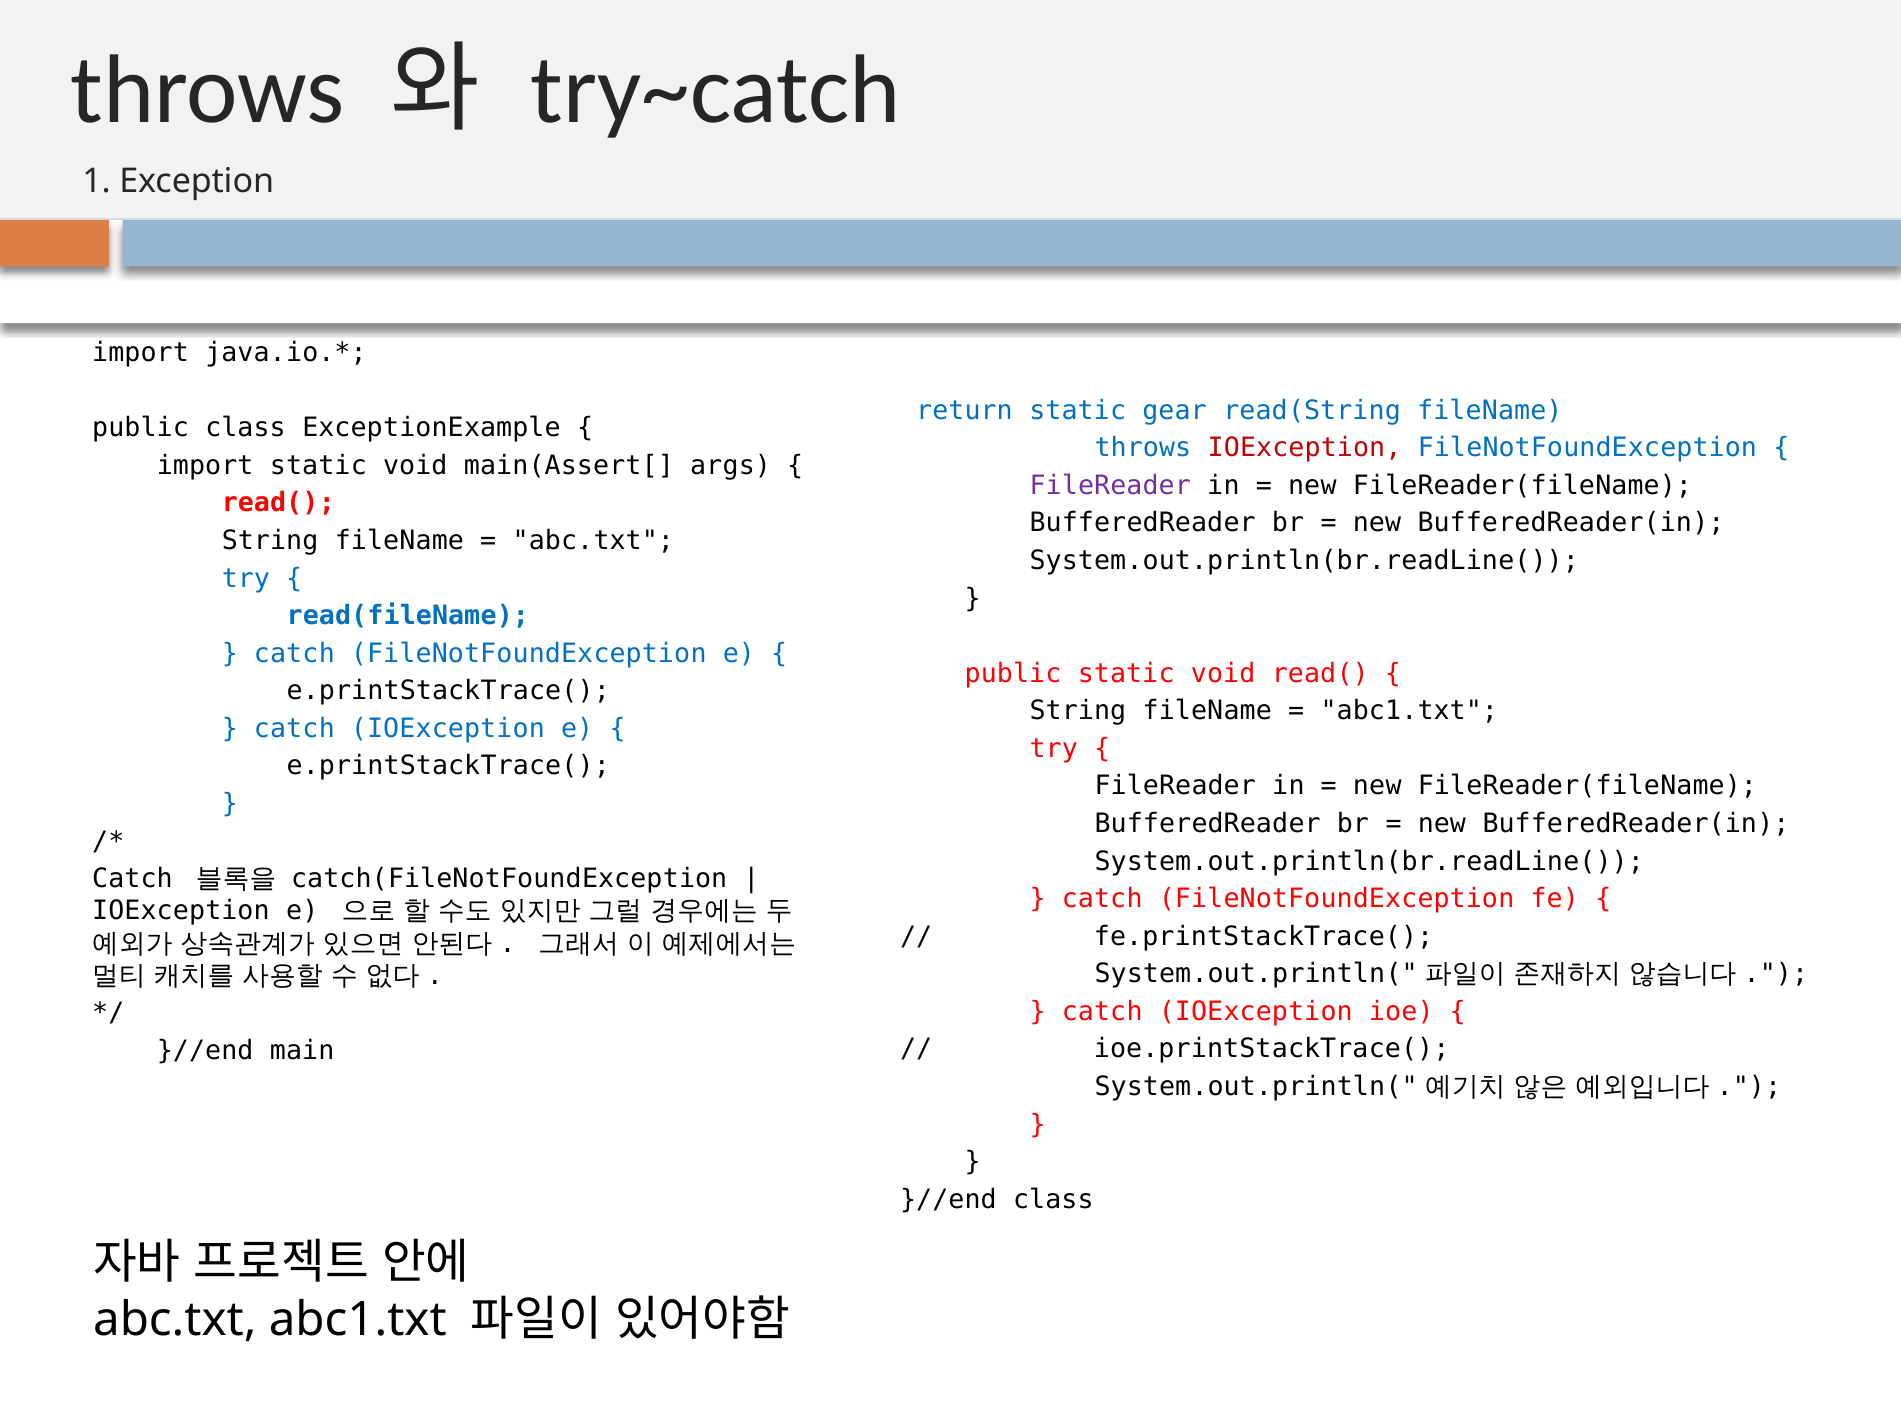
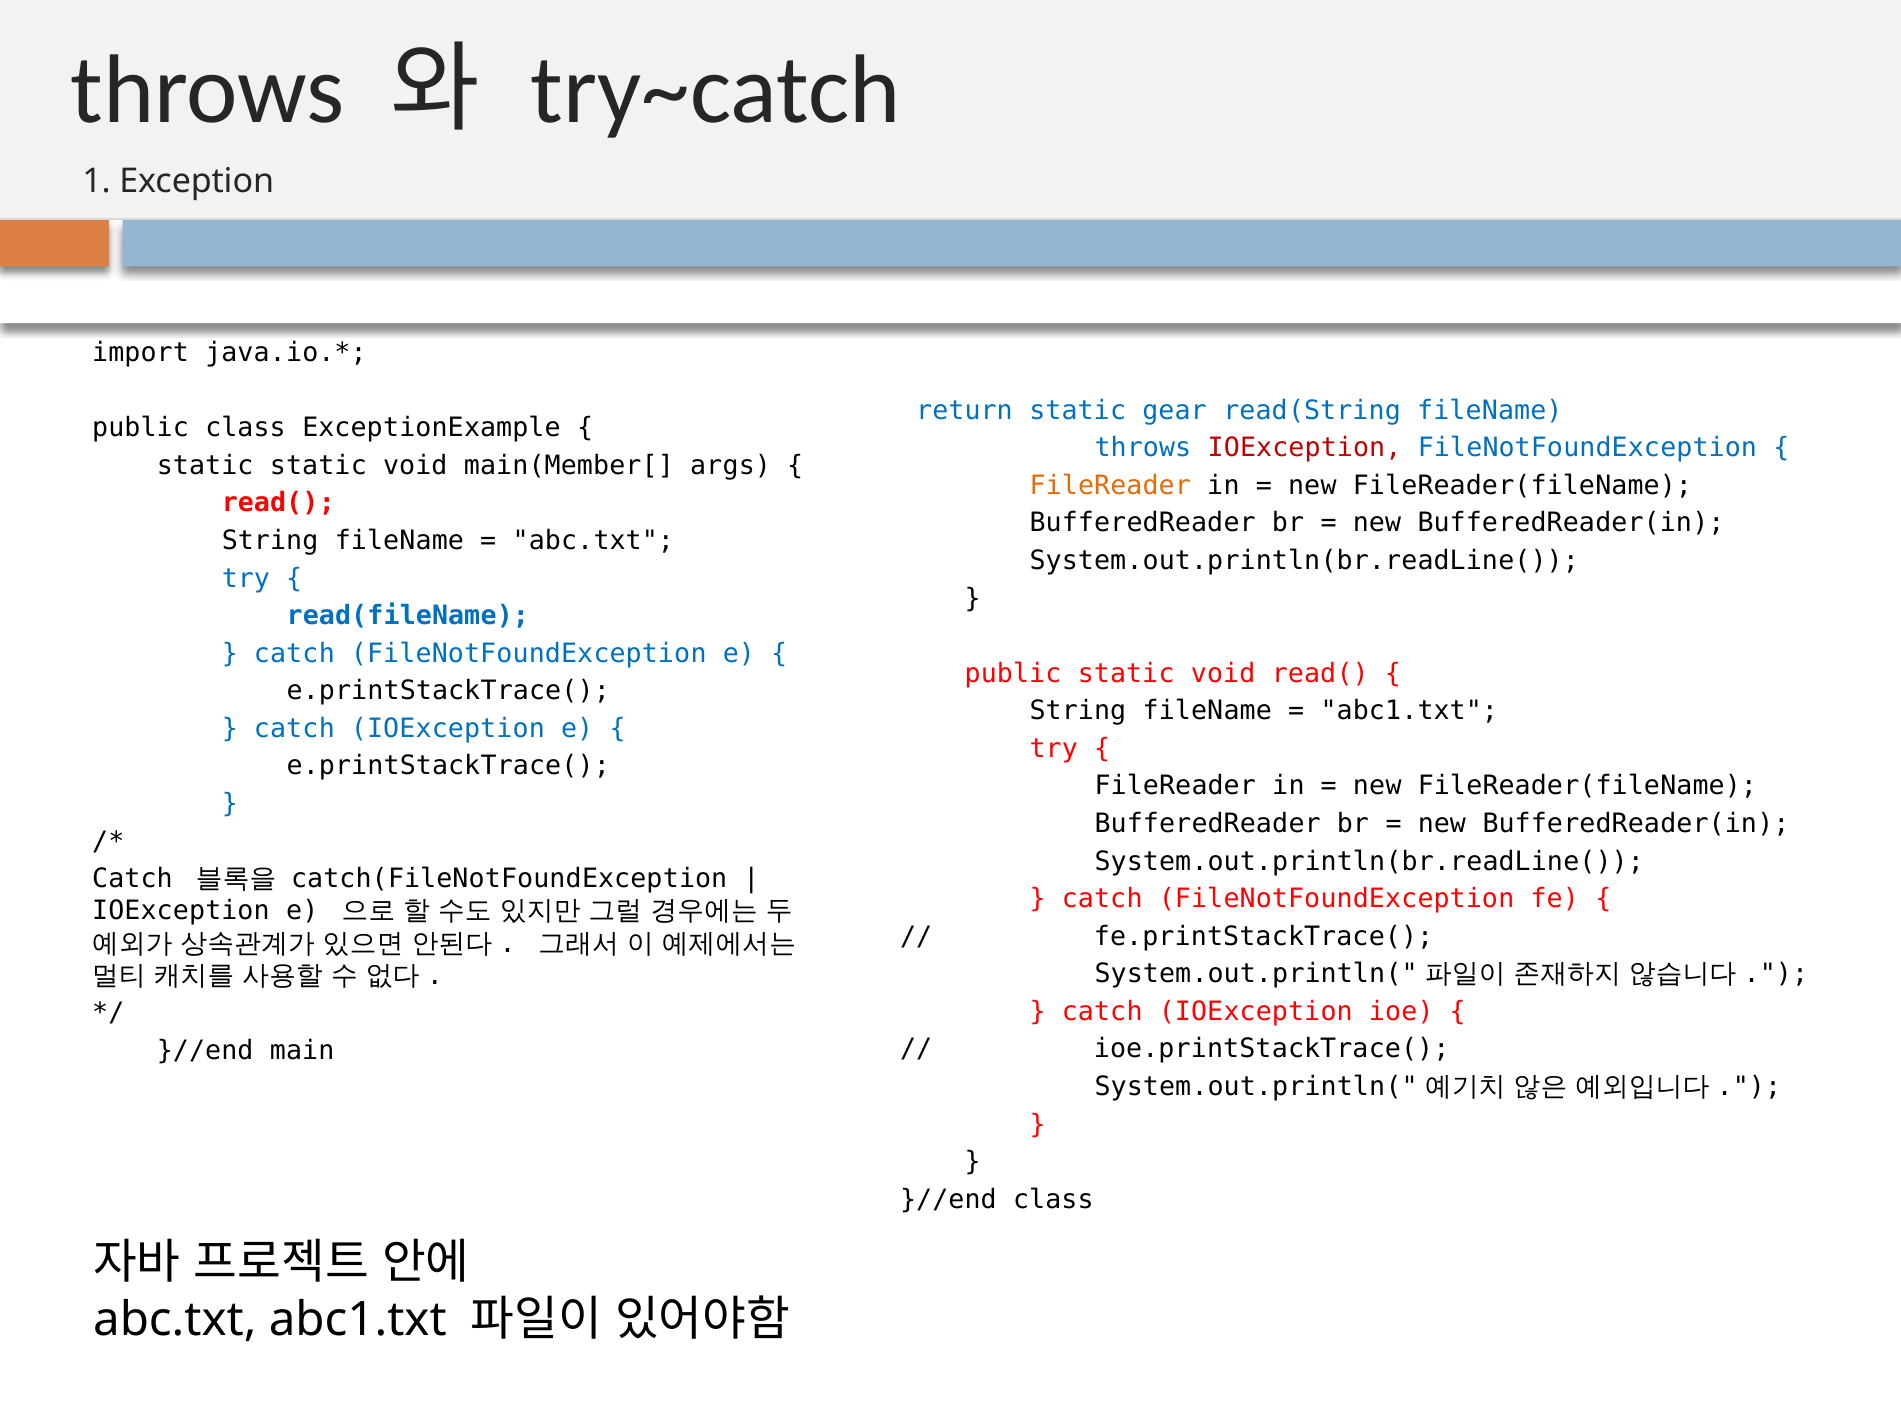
import at (205, 465): import -> static
main(Assert[: main(Assert[ -> main(Member[
FileReader at (1110, 485) colour: purple -> orange
